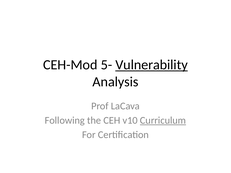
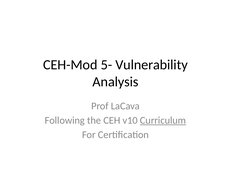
Vulnerability underline: present -> none
